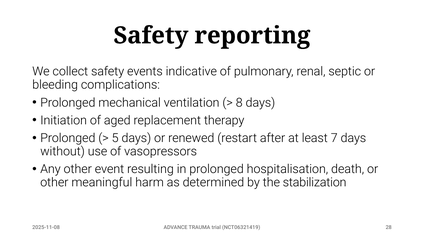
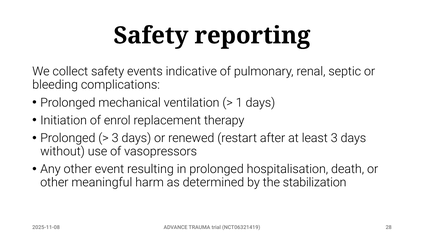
8: 8 -> 1
aged: aged -> enrol
5 at (115, 138): 5 -> 3
least 7: 7 -> 3
